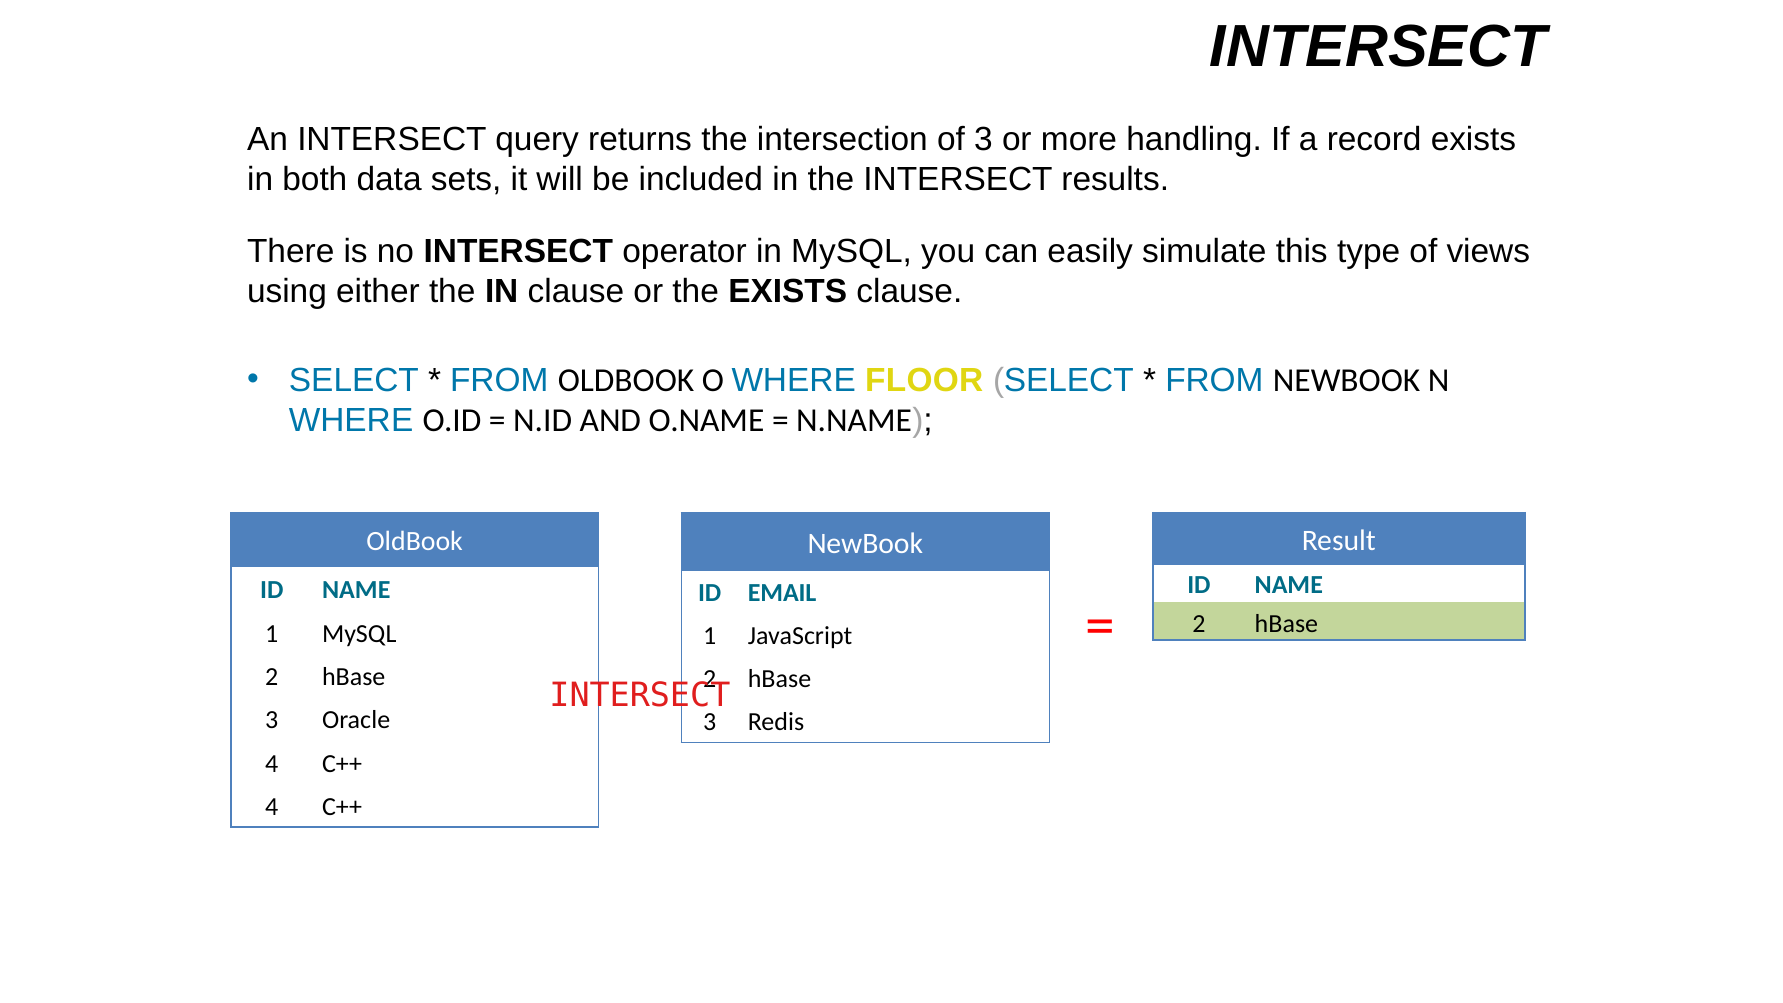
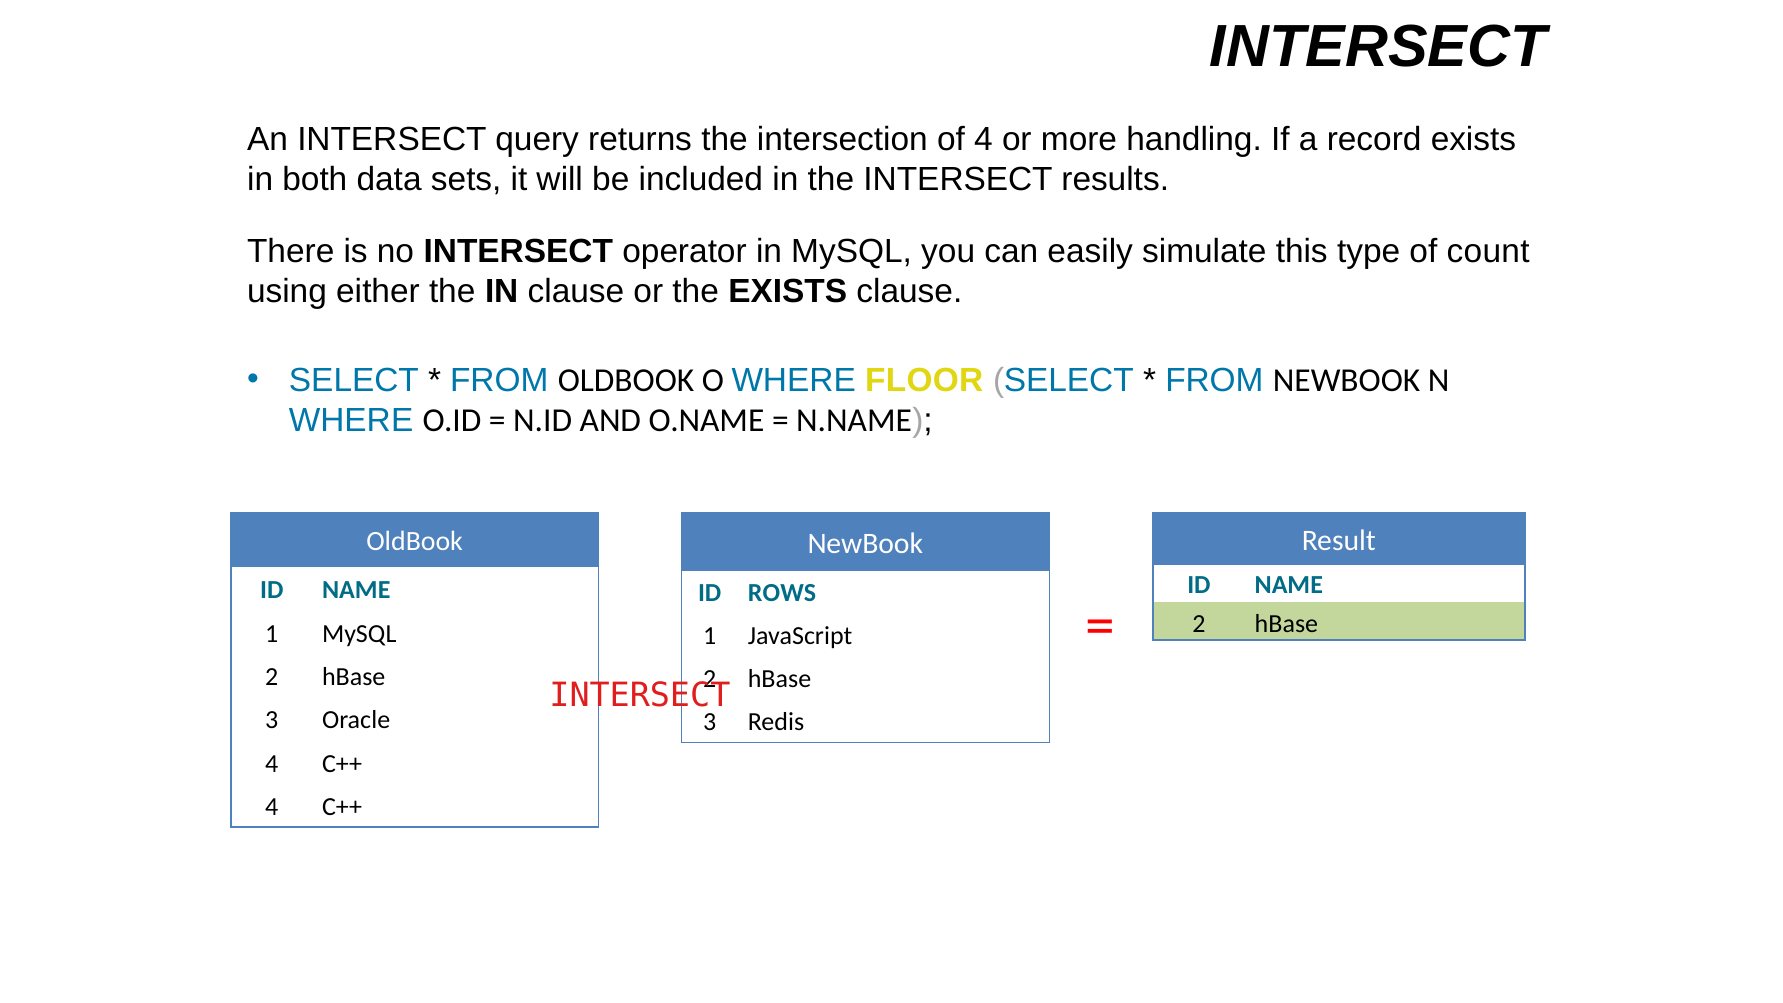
of 3: 3 -> 4
views: views -> count
EMAIL: EMAIL -> ROWS
